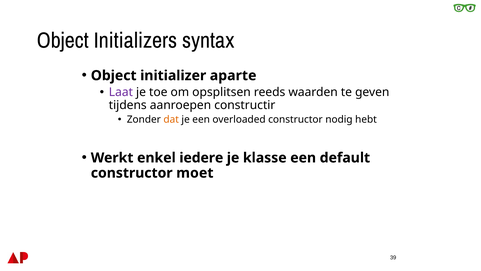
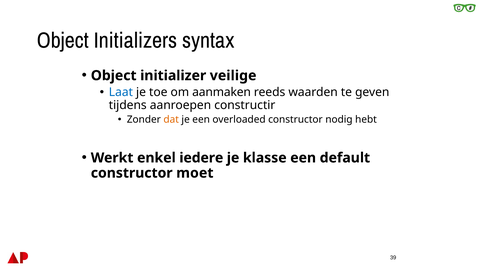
aparte: aparte -> veilige
Laat colour: purple -> blue
opsplitsen: opsplitsen -> aanmaken
